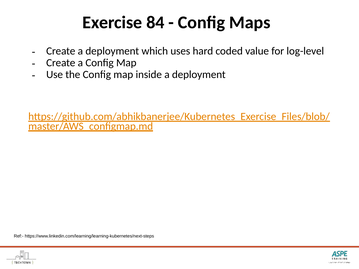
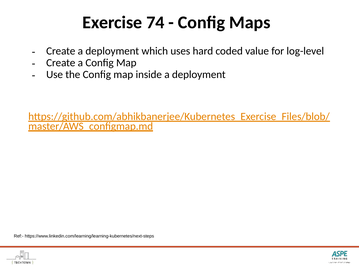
84: 84 -> 74
